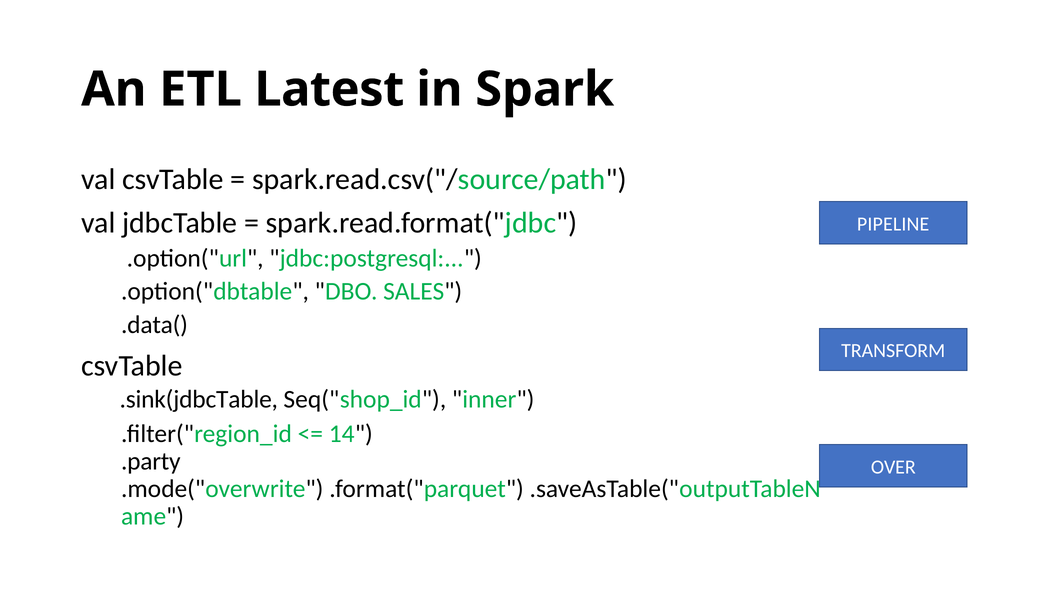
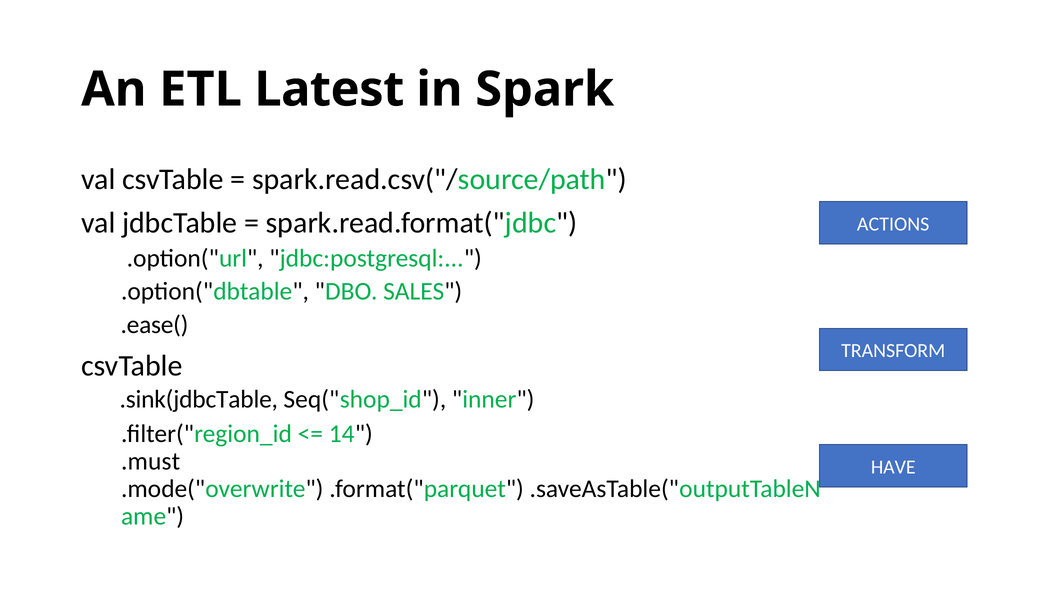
PIPELINE: PIPELINE -> ACTIONS
.data(: .data( -> .ease(
.party: .party -> .must
OVER: OVER -> HAVE
